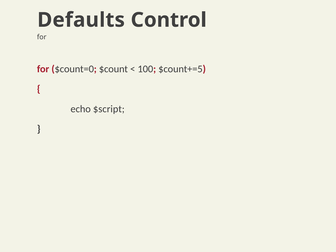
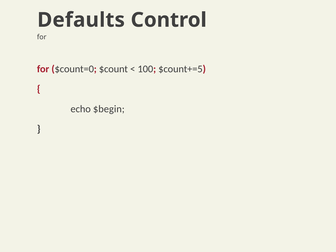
$script: $script -> $begin
